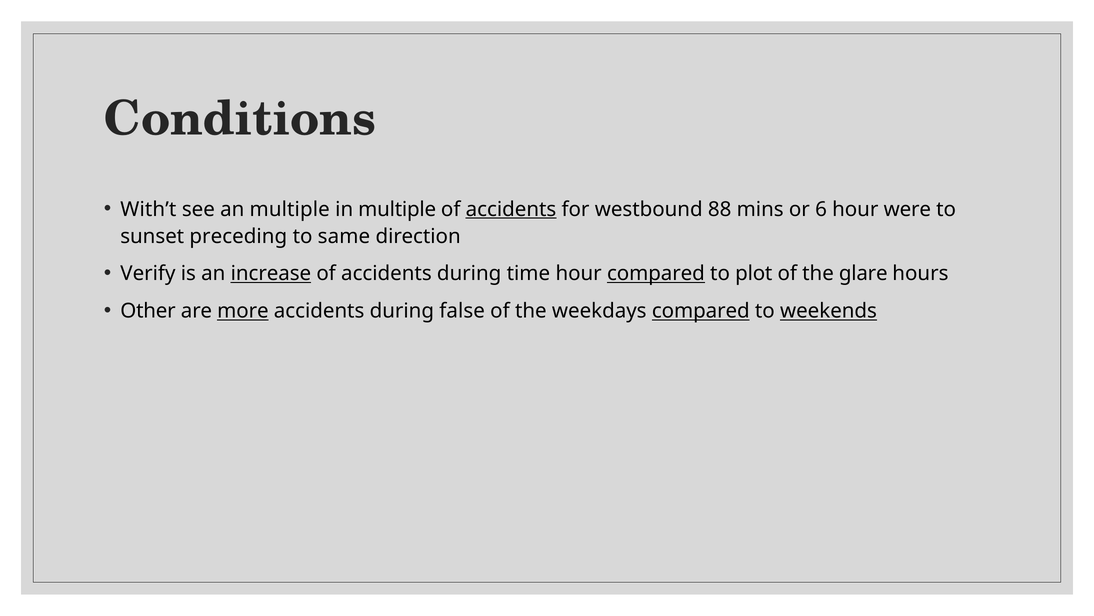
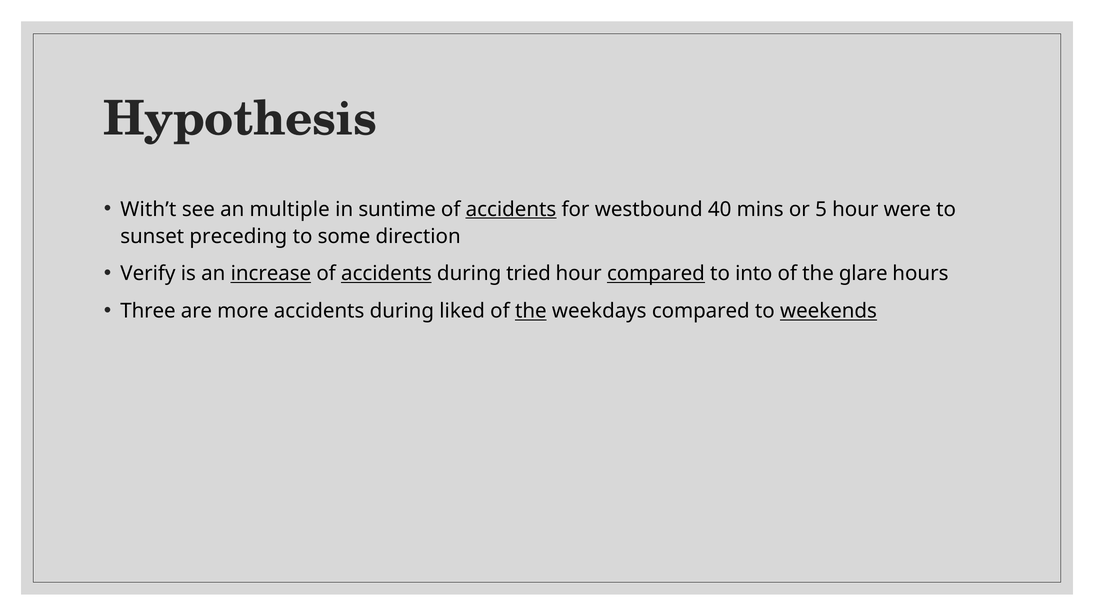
Conditions: Conditions -> Hypothesis
in multiple: multiple -> suntime
88: 88 -> 40
6: 6 -> 5
same: same -> some
accidents at (386, 273) underline: none -> present
time: time -> tried
plot: plot -> into
Other: Other -> Three
more underline: present -> none
false: false -> liked
the at (531, 311) underline: none -> present
compared at (701, 311) underline: present -> none
